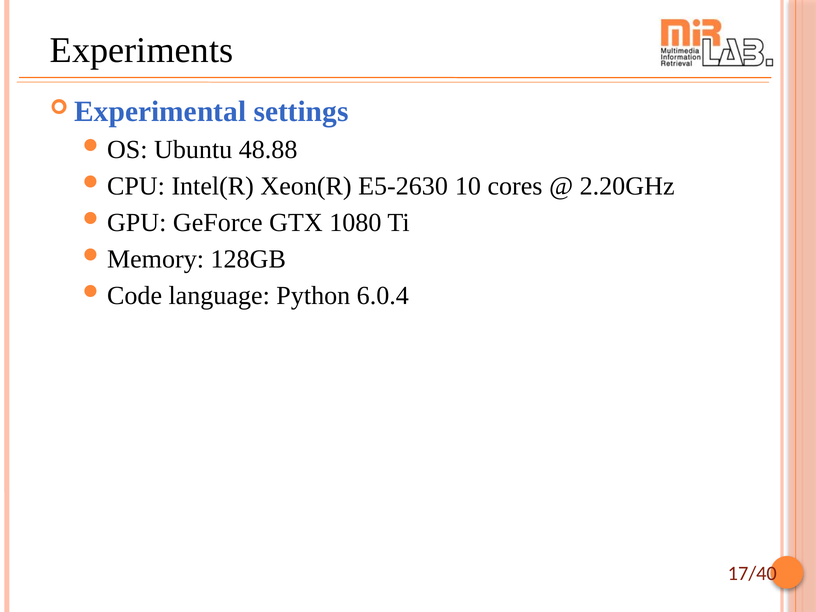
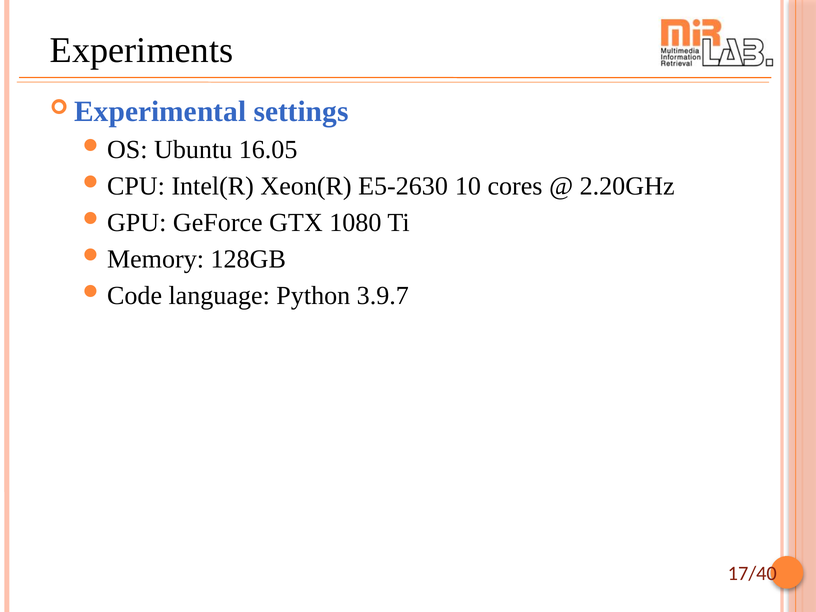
48.88: 48.88 -> 16.05
6.0.4: 6.0.4 -> 3.9.7
